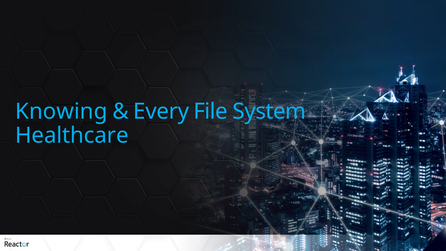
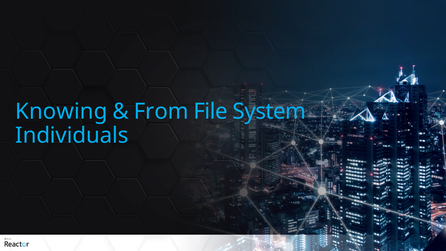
Every: Every -> From
Healthcare: Healthcare -> Individuals
